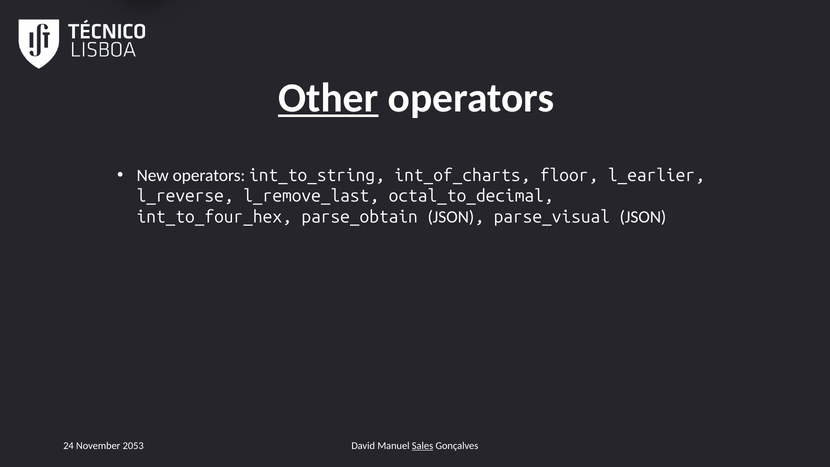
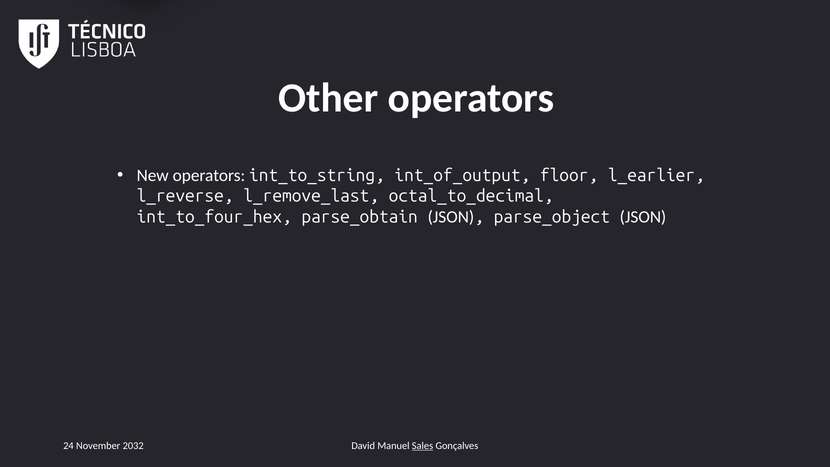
Other underline: present -> none
int_of_charts: int_of_charts -> int_of_output
parse_visual: parse_visual -> parse_object
2053: 2053 -> 2032
